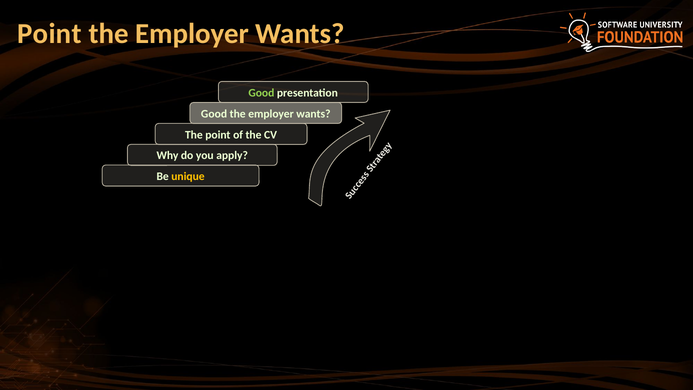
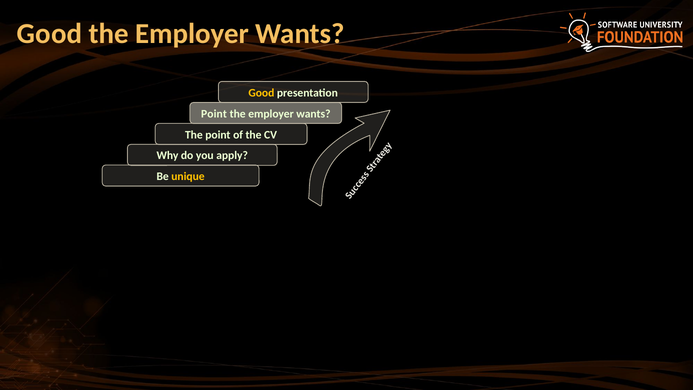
Point at (49, 34): Point -> Good
Good at (261, 93) colour: light green -> yellow
Good at (214, 114): Good -> Point
